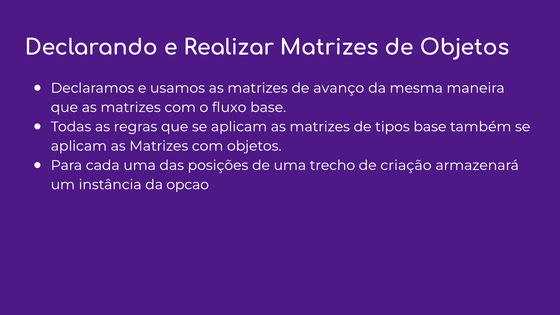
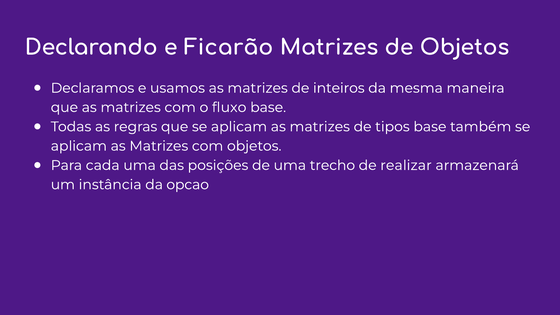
Realizar: Realizar -> Ficarão
avanço: avanço -> inteiros
criação: criação -> realizar
